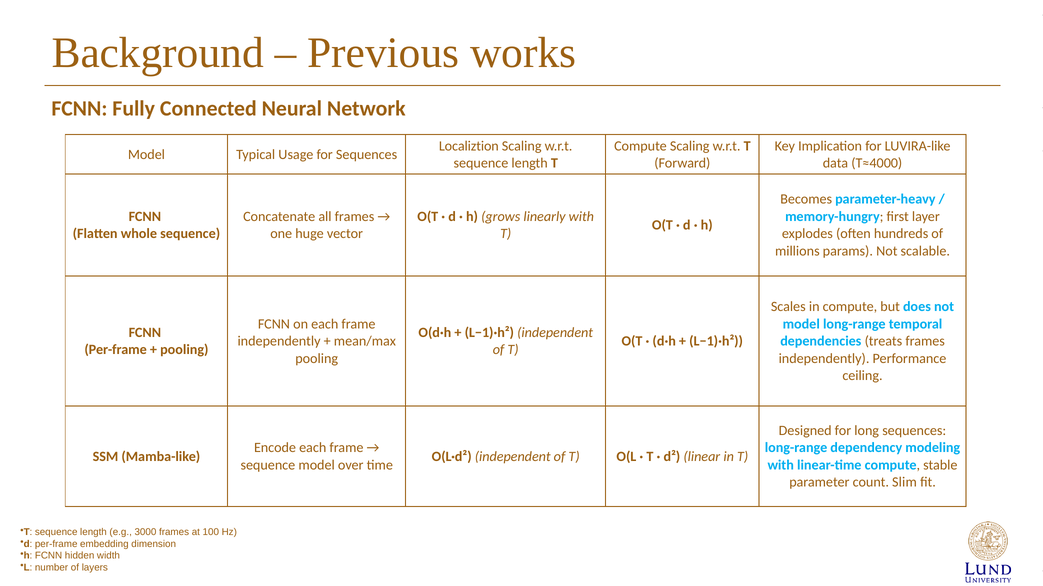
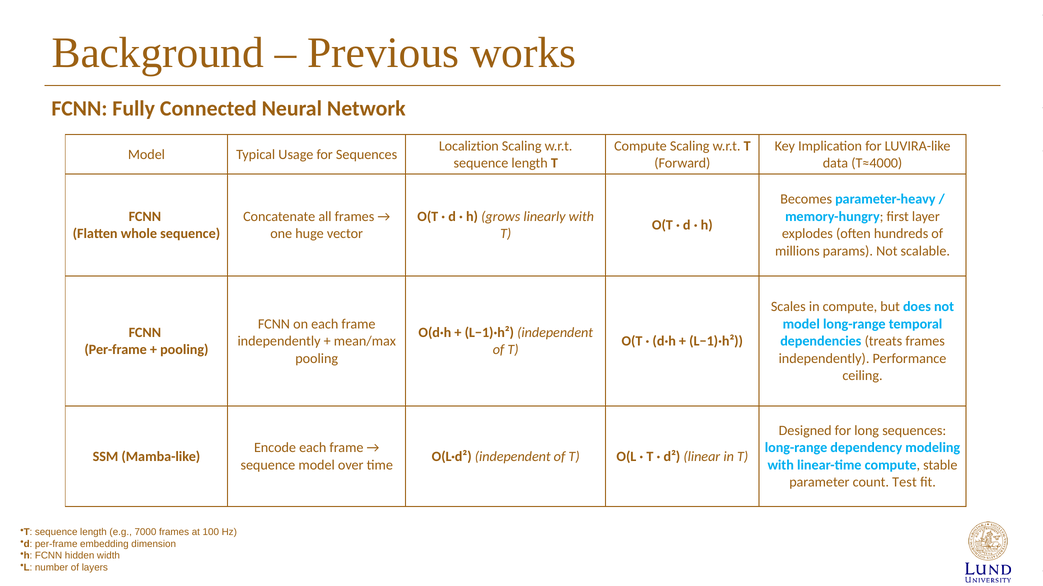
Slim: Slim -> Test
3000: 3000 -> 7000
